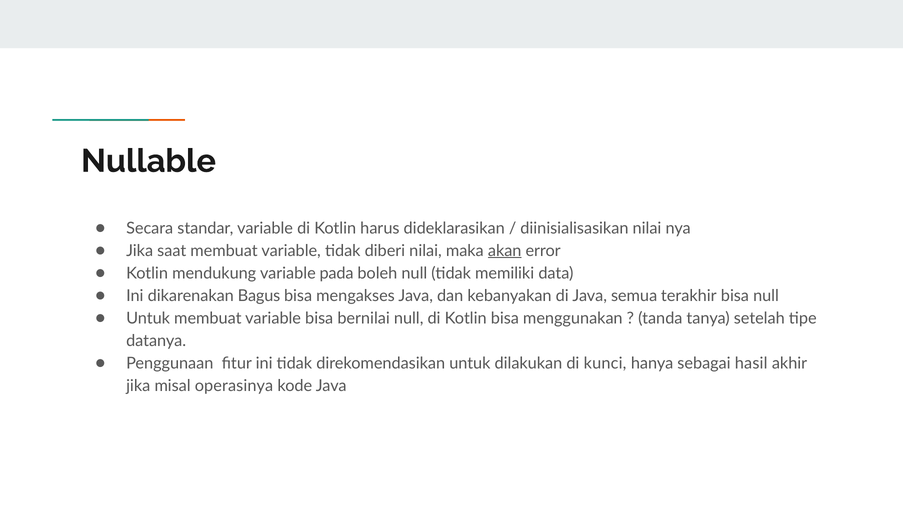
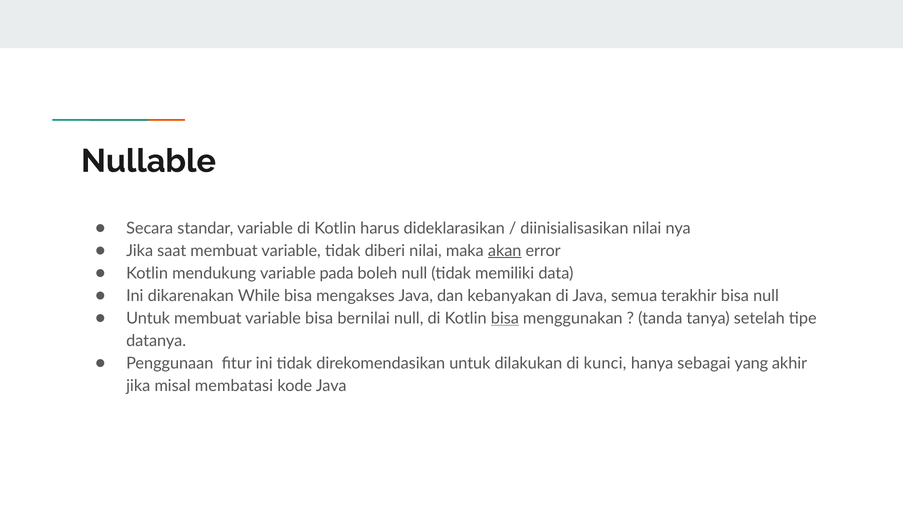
Bagus: Bagus -> While
bisa at (505, 318) underline: none -> present
hasil: hasil -> yang
operasinya: operasinya -> membatasi
